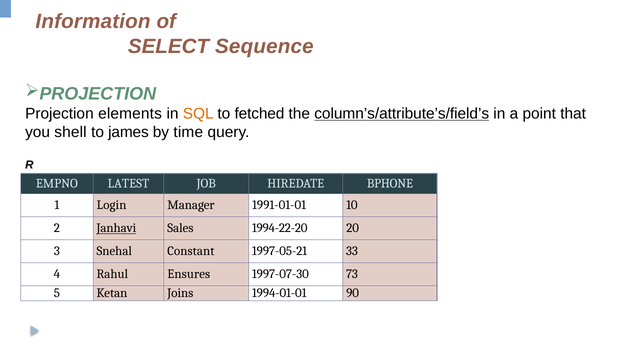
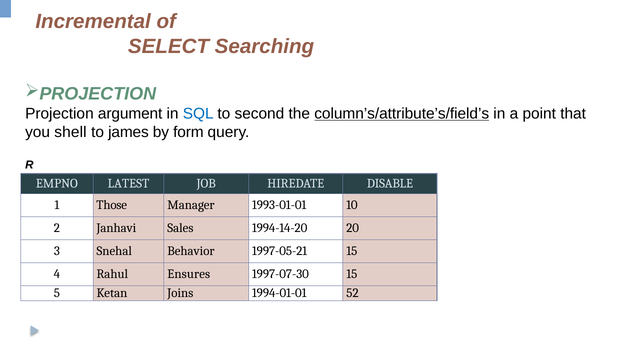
Information: Information -> Incremental
Sequence: Sequence -> Searching
elements: elements -> argument
SQL colour: orange -> blue
fetched: fetched -> second
time: time -> form
BPHONE: BPHONE -> DISABLE
Login: Login -> Those
1991-01-01: 1991-01-01 -> 1993-01-01
Janhavi underline: present -> none
1994-22-20: 1994-22-20 -> 1994-14-20
Constant: Constant -> Behavior
1997-05-21 33: 33 -> 15
1997-07-30 73: 73 -> 15
90: 90 -> 52
